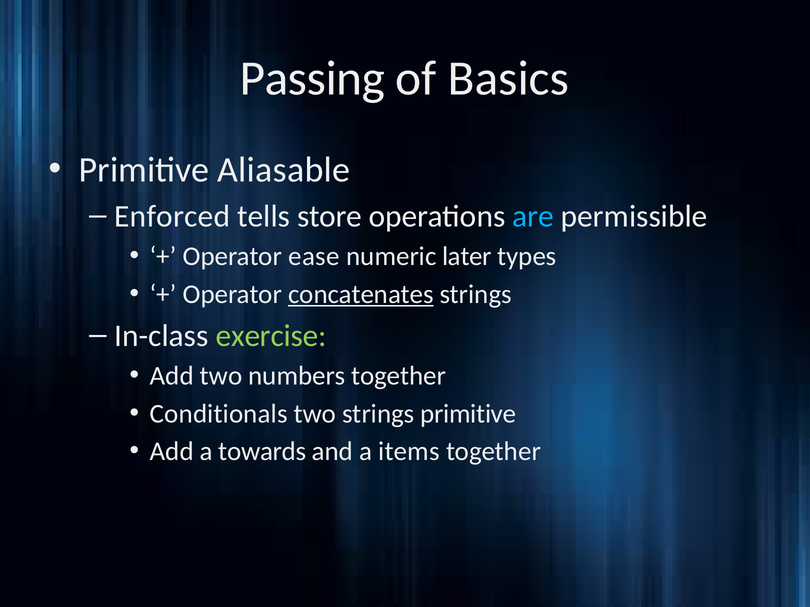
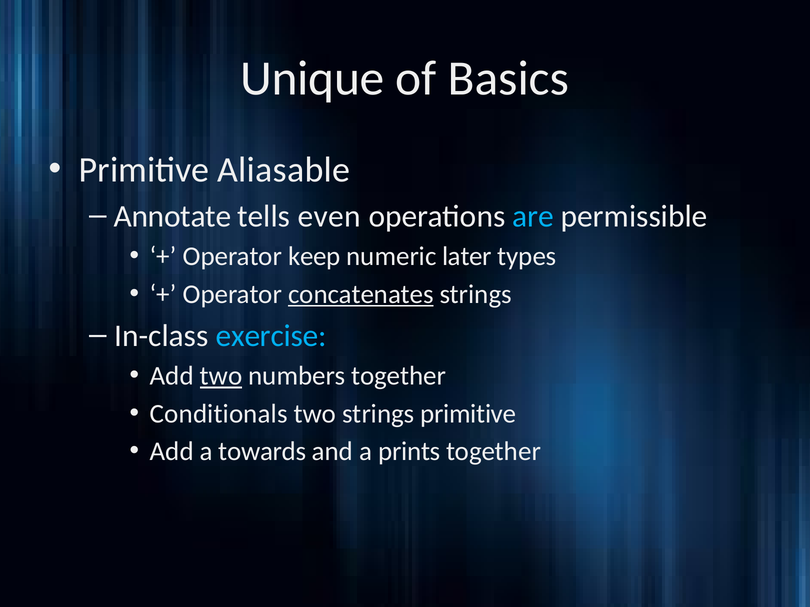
Passing: Passing -> Unique
Enforced: Enforced -> Annotate
store: store -> even
ease: ease -> keep
exercise colour: light green -> light blue
two at (221, 376) underline: none -> present
items: items -> prints
